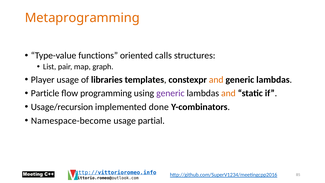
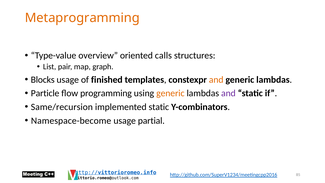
functions: functions -> overview
Player: Player -> Blocks
libraries: libraries -> finished
generic at (170, 93) colour: purple -> orange
and at (228, 93) colour: orange -> purple
Usage/recursion: Usage/recursion -> Same/recursion
implemented done: done -> static
